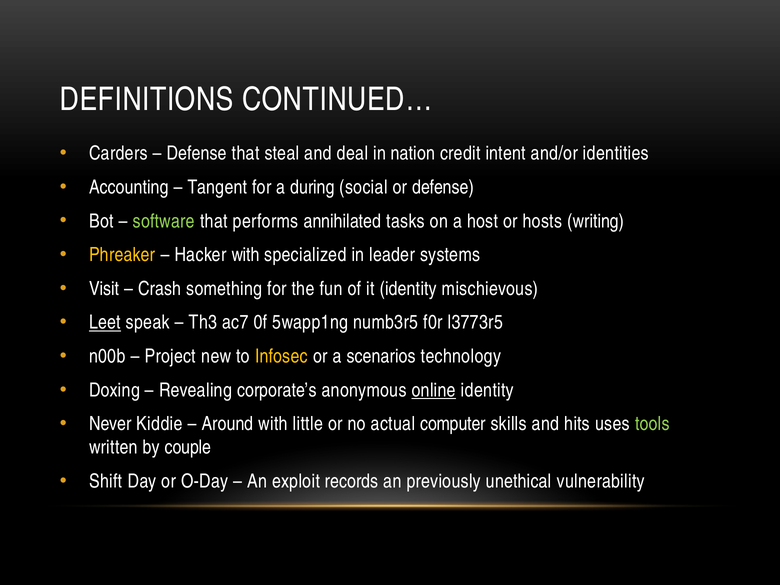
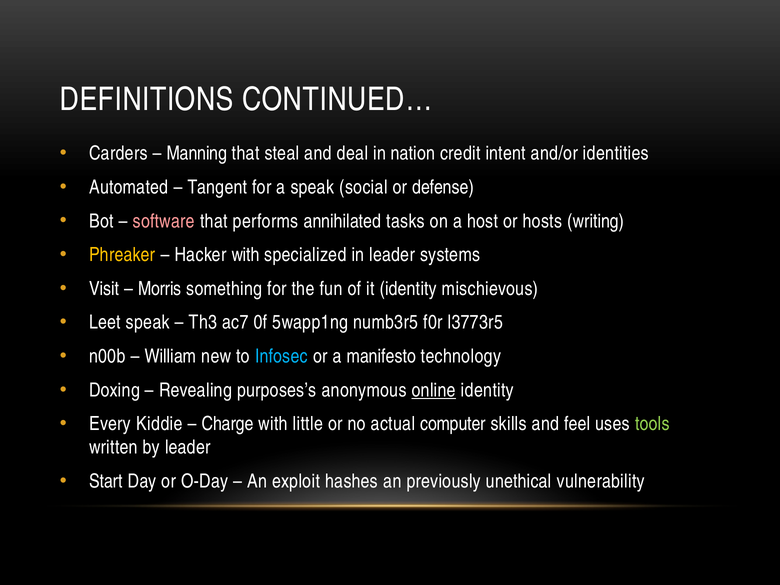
Defense at (197, 153): Defense -> Manning
Accounting: Accounting -> Automated
a during: during -> speak
software colour: light green -> pink
Crash: Crash -> Morris
Leet underline: present -> none
Project: Project -> William
Infosec colour: yellow -> light blue
scenarios: scenarios -> manifesto
corporate’s: corporate’s -> purposes’s
Never: Never -> Every
Around: Around -> Charge
hits: hits -> feel
by couple: couple -> leader
Shift: Shift -> Start
records: records -> hashes
